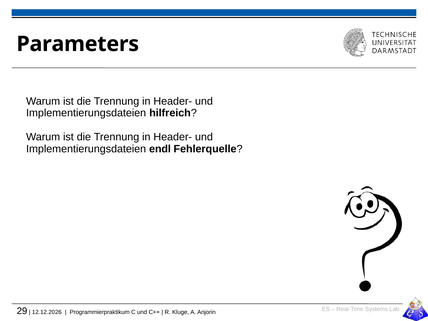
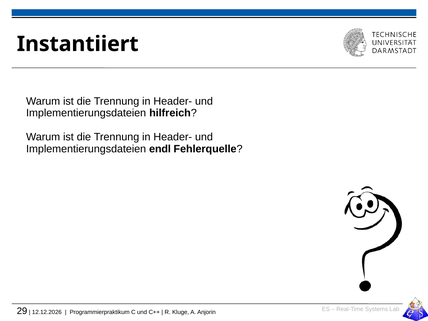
Parameters: Parameters -> Instantiiert
